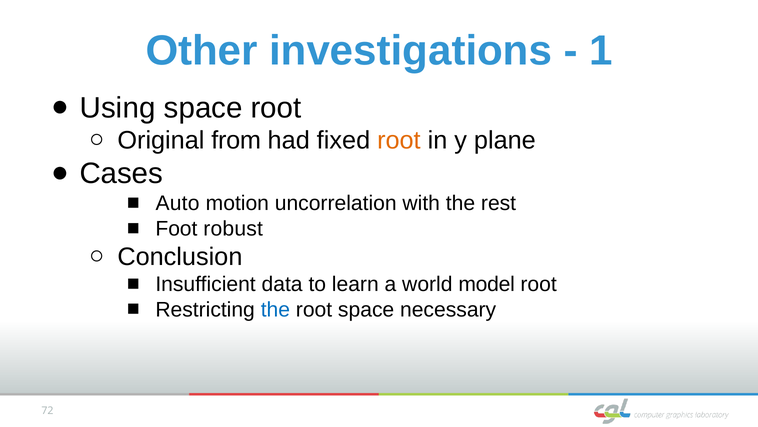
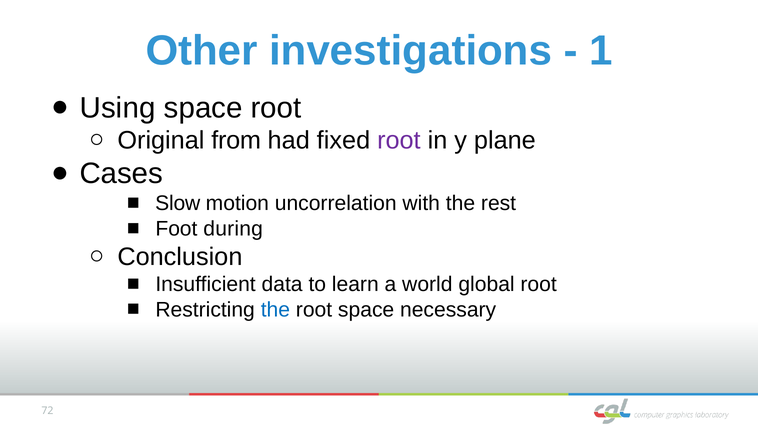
root at (399, 140) colour: orange -> purple
Auto: Auto -> Slow
robust: robust -> during
model: model -> global
